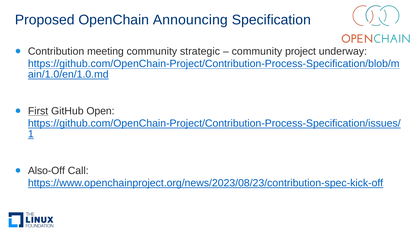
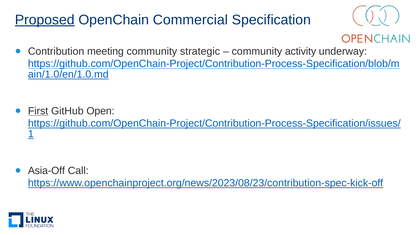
Proposed underline: none -> present
Announcing: Announcing -> Commercial
project: project -> activity
Also-Off: Also-Off -> Asia-Off
